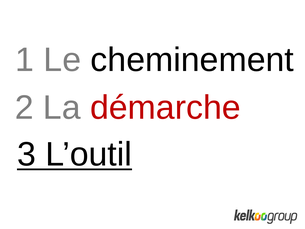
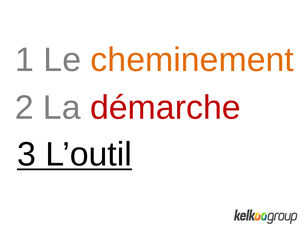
cheminement colour: black -> orange
